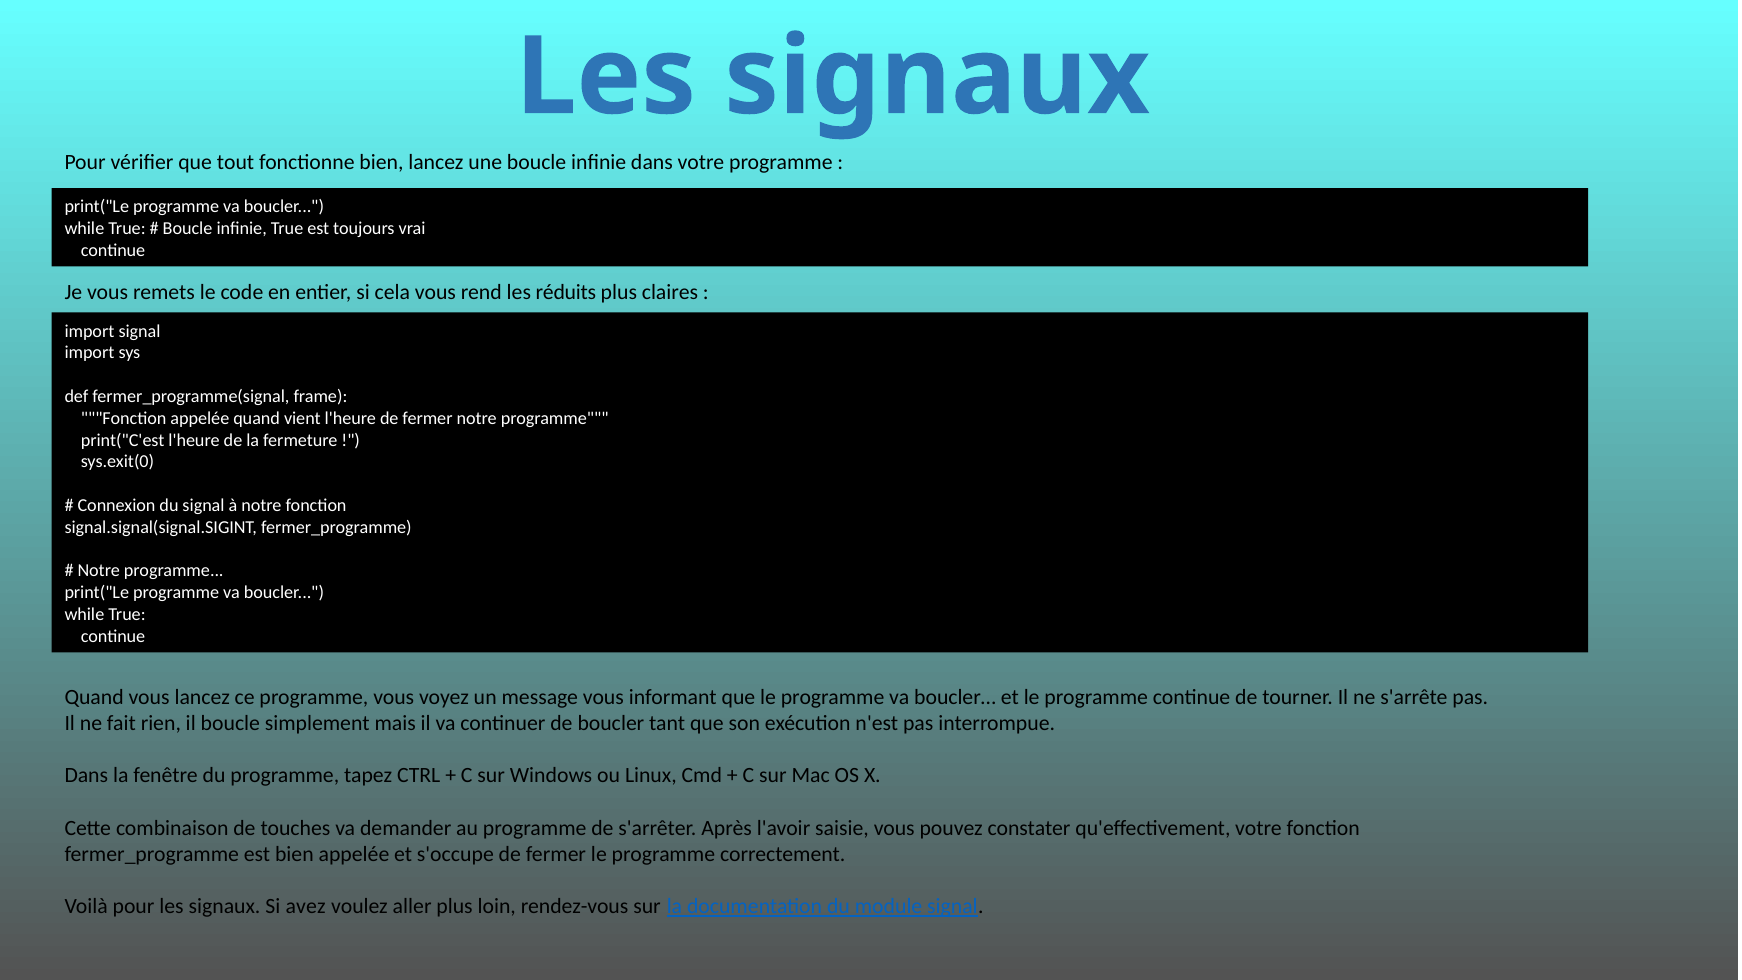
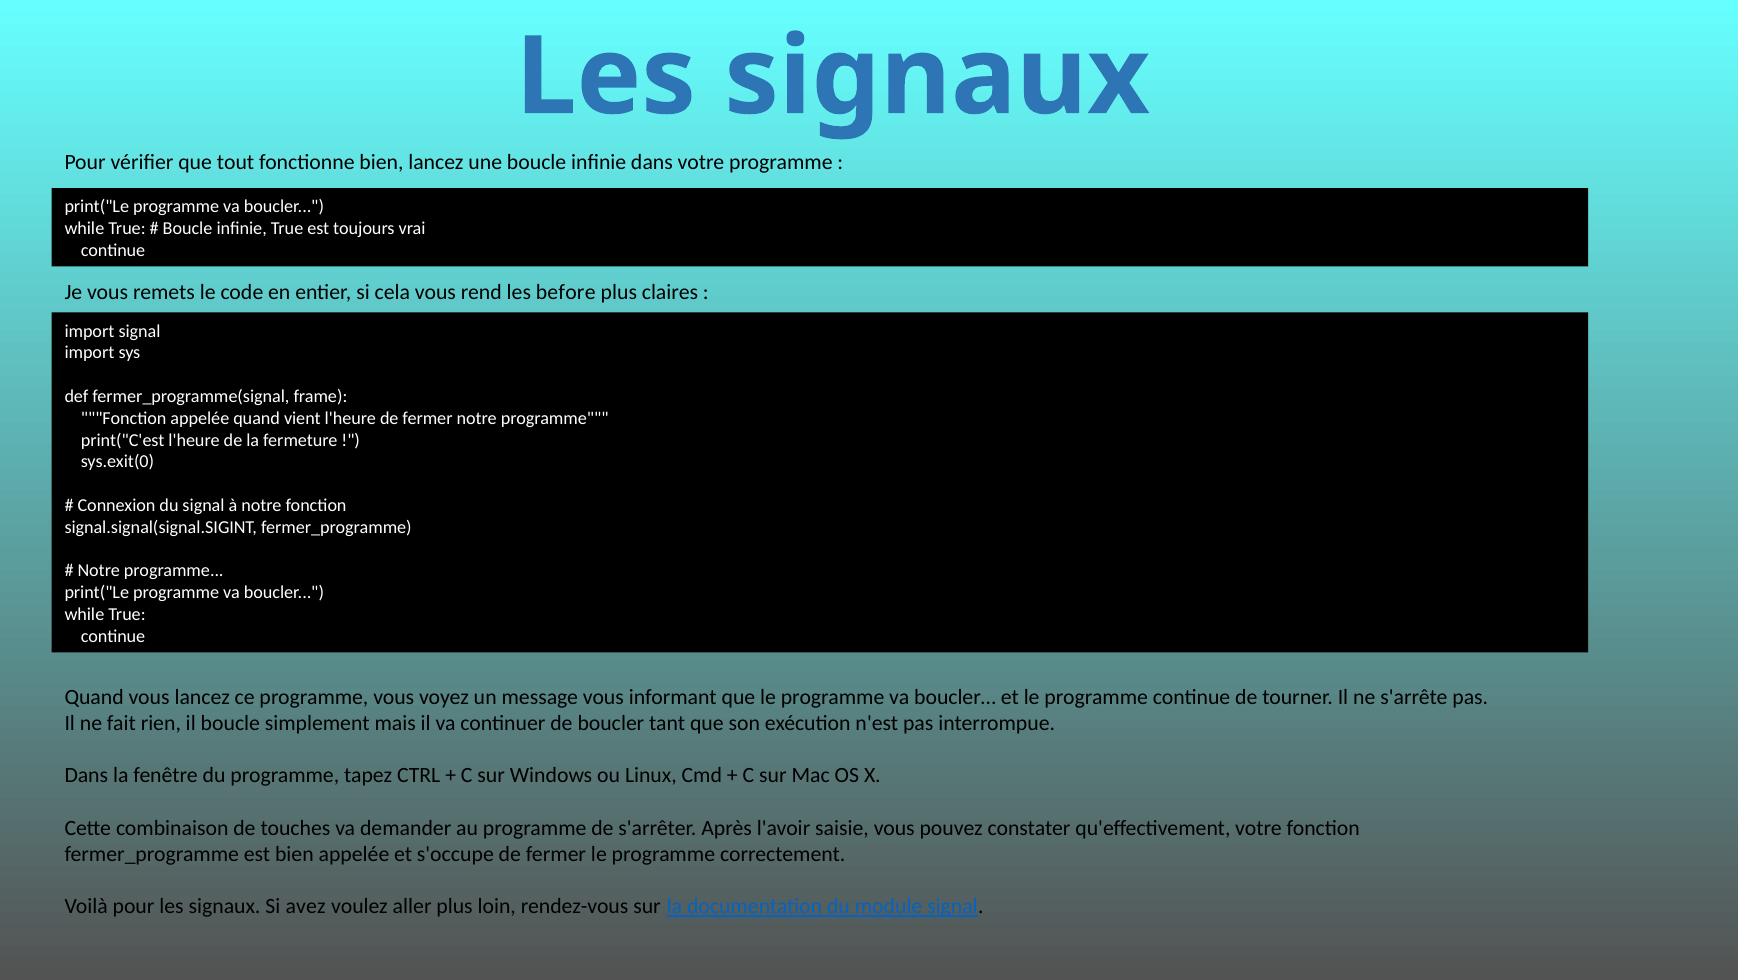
réduits: réduits -> before
